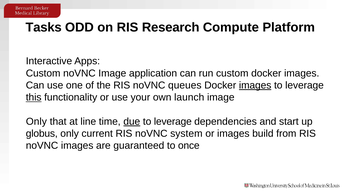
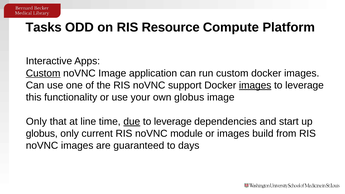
Research: Research -> Resource
Custom at (43, 73) underline: none -> present
queues: queues -> support
this underline: present -> none
own launch: launch -> globus
system: system -> module
once: once -> days
